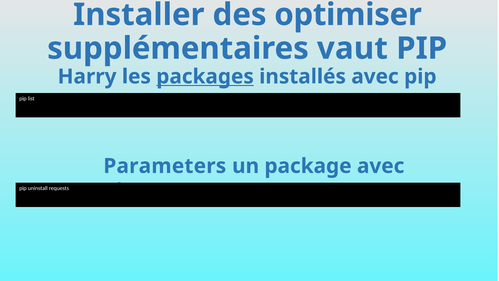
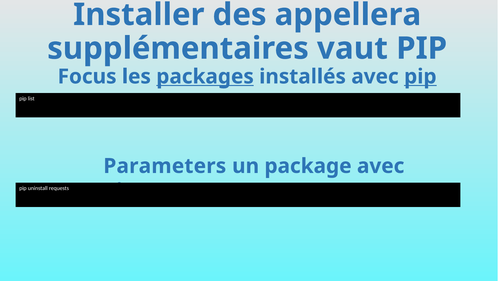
optimiser: optimiser -> appellera
Harry: Harry -> Focus
pip at (420, 76) underline: none -> present
